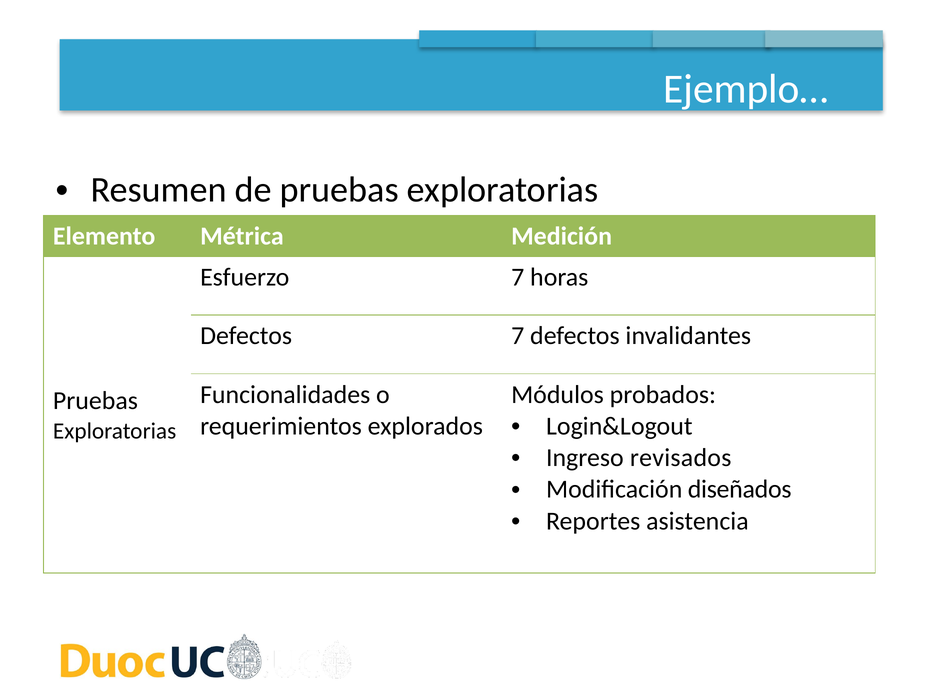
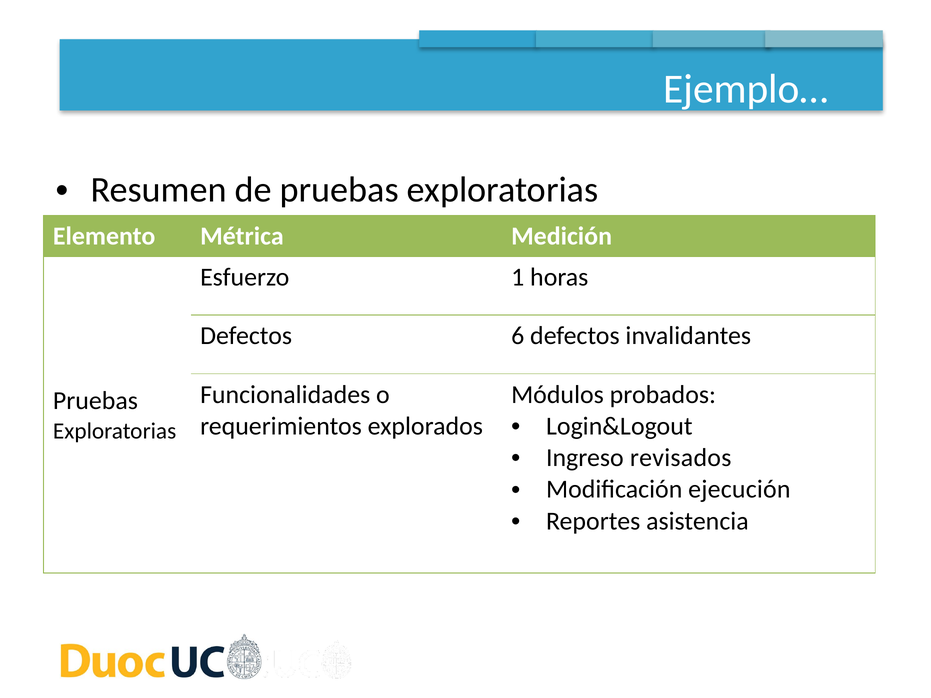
Esfuerzo 7: 7 -> 1
Defectos 7: 7 -> 6
diseñados: diseñados -> ejecución
